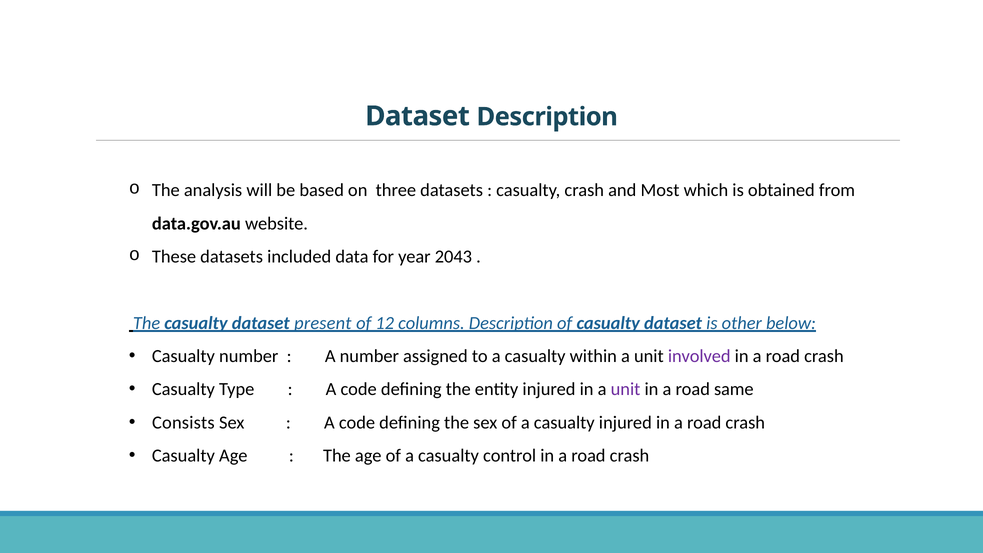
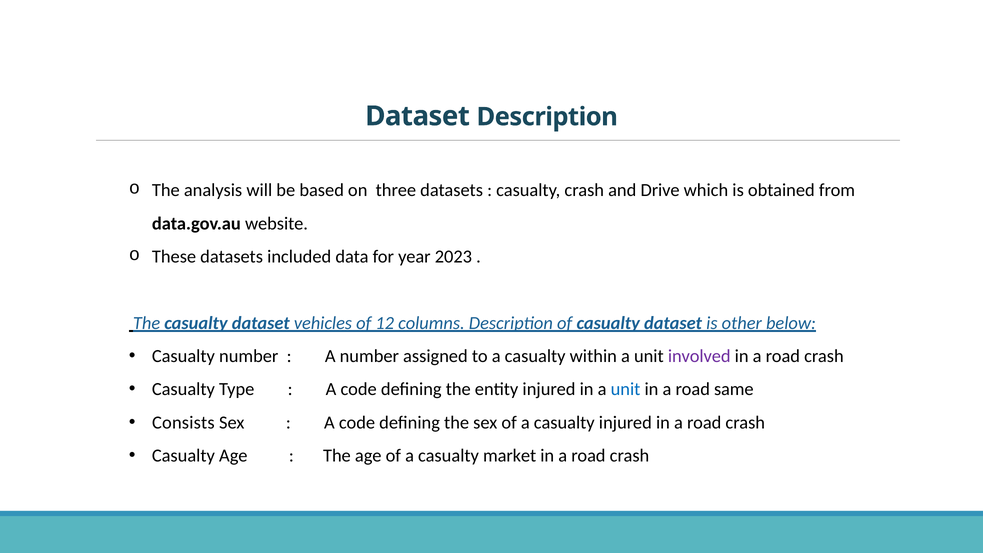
Most: Most -> Drive
2043: 2043 -> 2023
present: present -> vehicles
unit at (626, 389) colour: purple -> blue
control: control -> market
